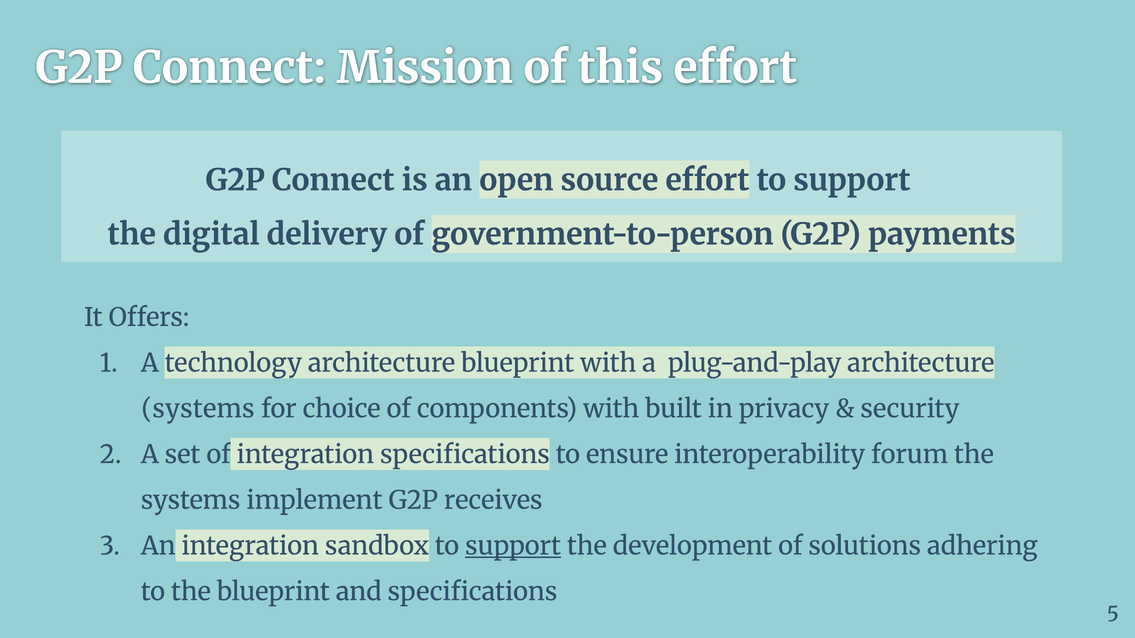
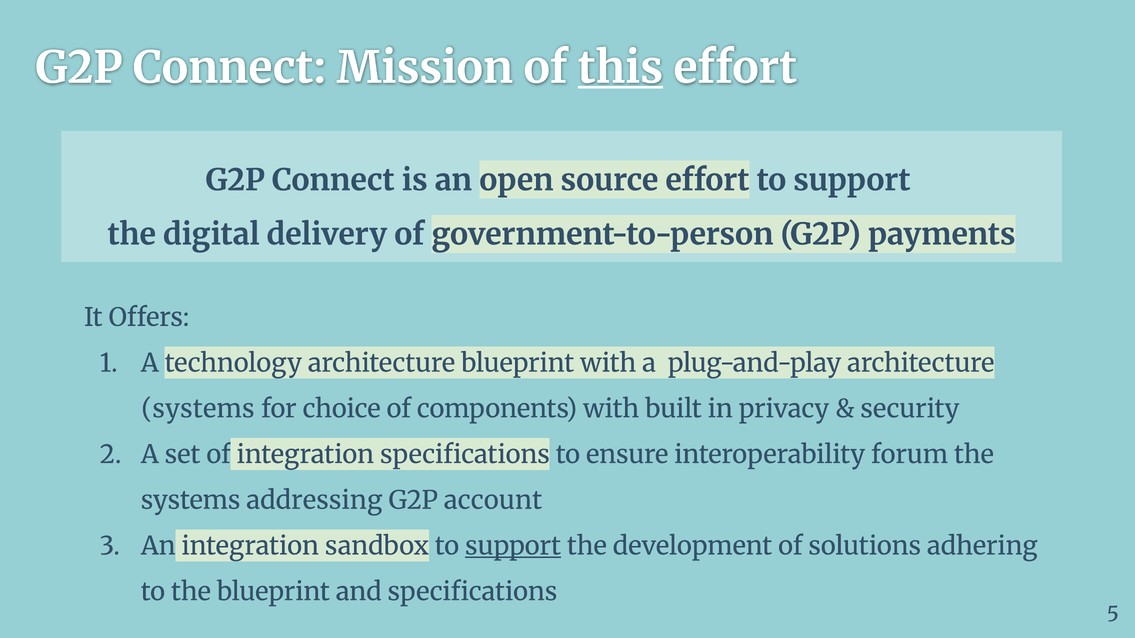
this underline: none -> present
implement: implement -> addressing
receives: receives -> account
